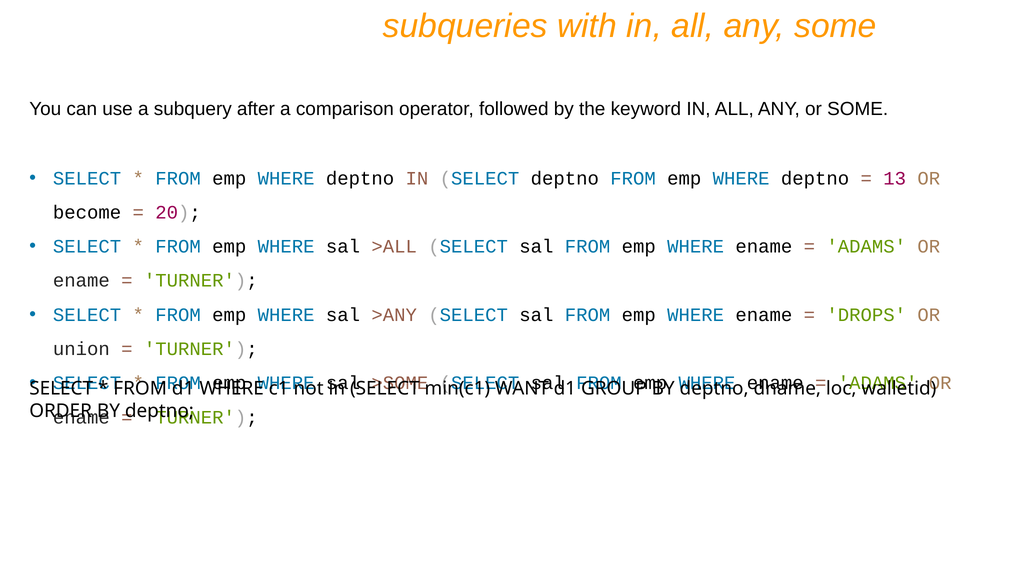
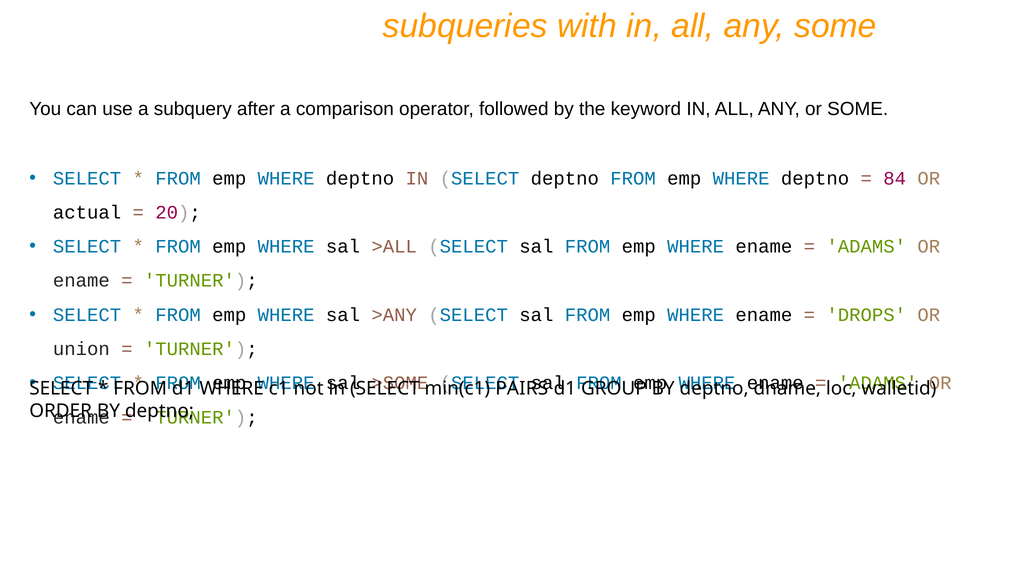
13: 13 -> 84
become: become -> actual
WANT: WANT -> PAIRS
